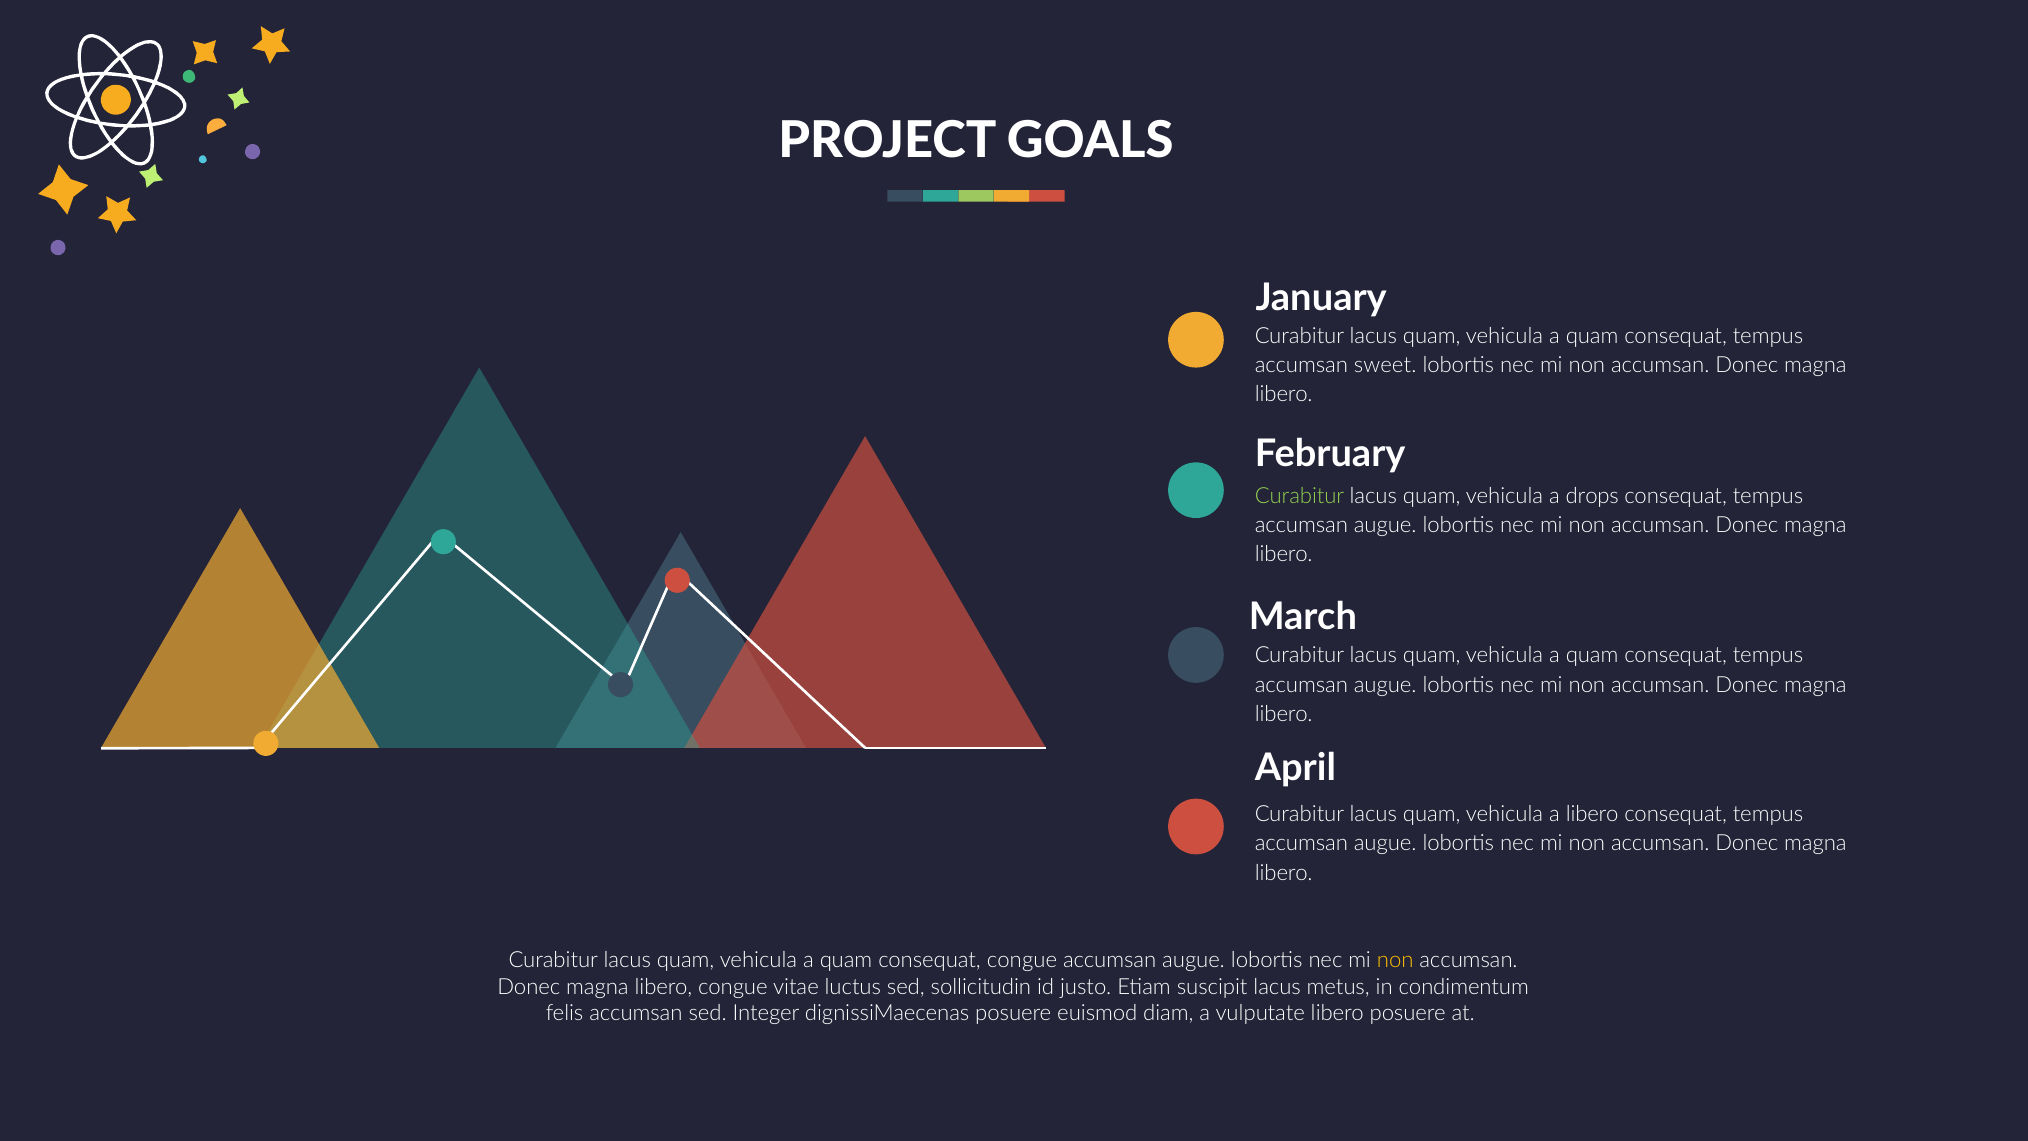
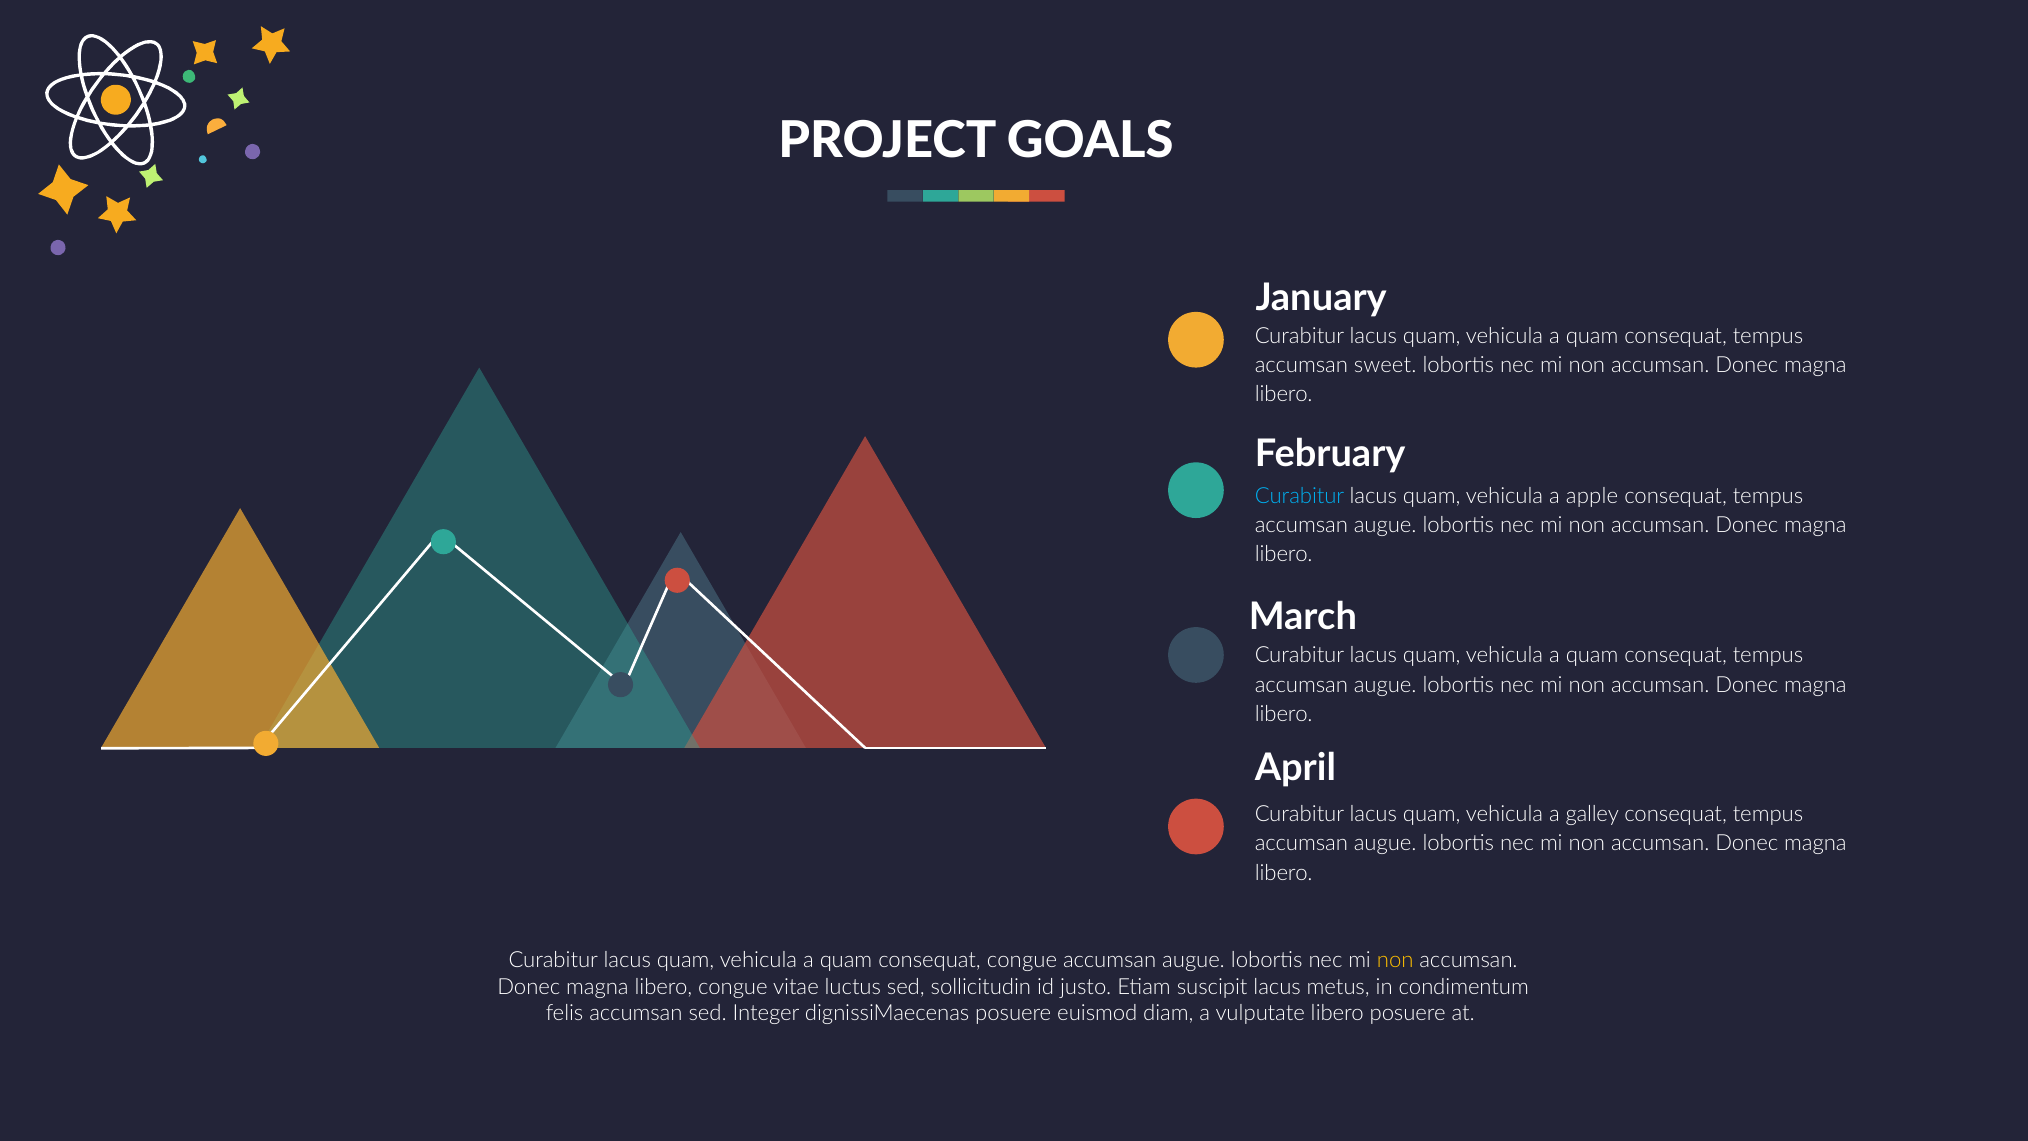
Curabitur at (1299, 496) colour: light green -> light blue
drops: drops -> apple
a libero: libero -> galley
